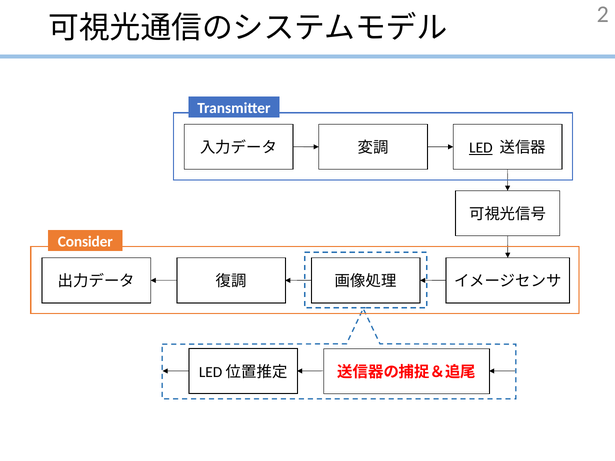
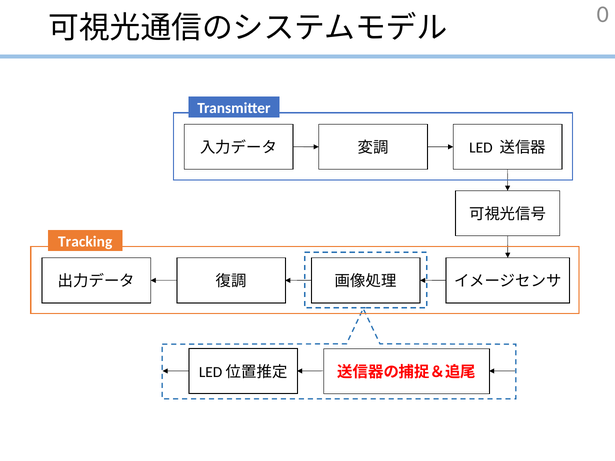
2: 2 -> 0
LED underline: present -> none
Consider: Consider -> Tracking
